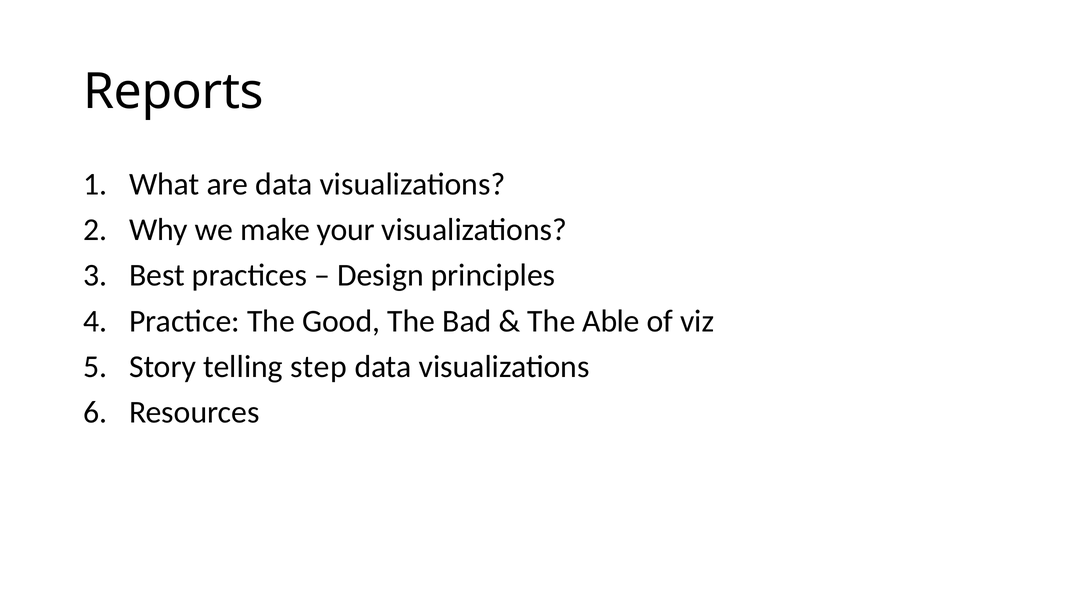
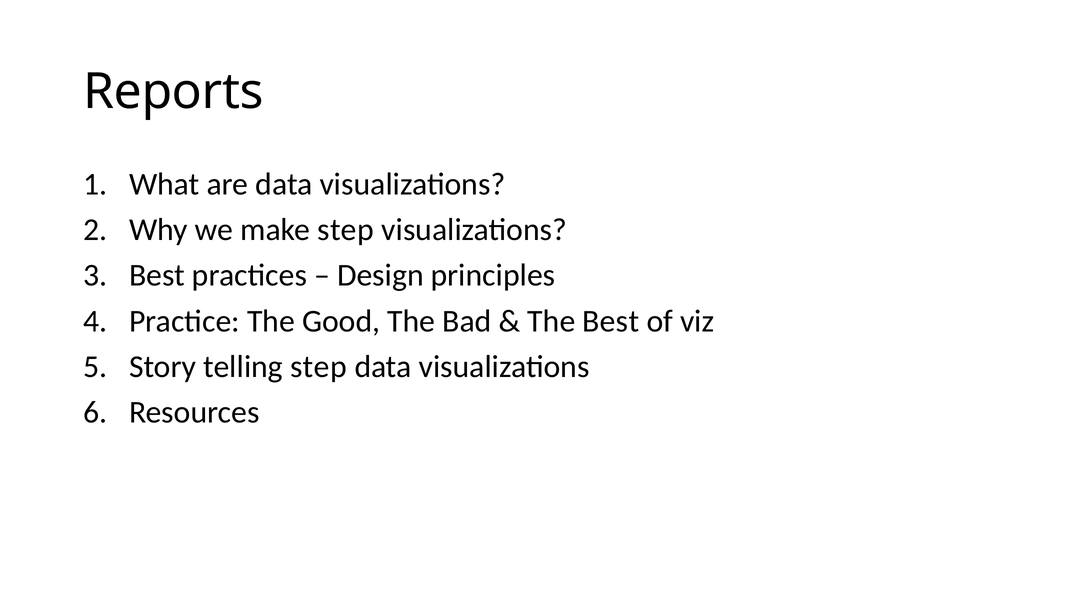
make your: your -> step
The Able: Able -> Best
